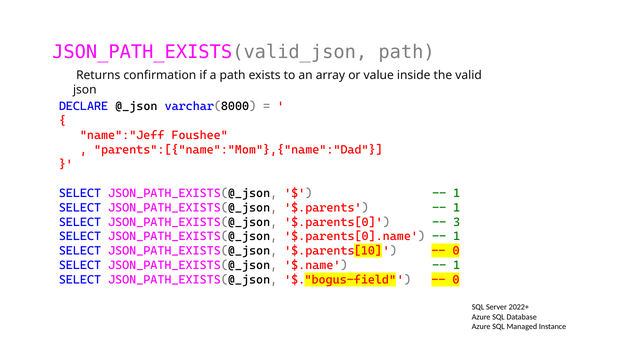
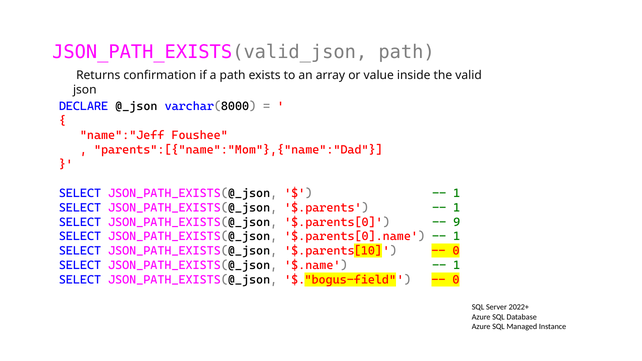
3: 3 -> 9
